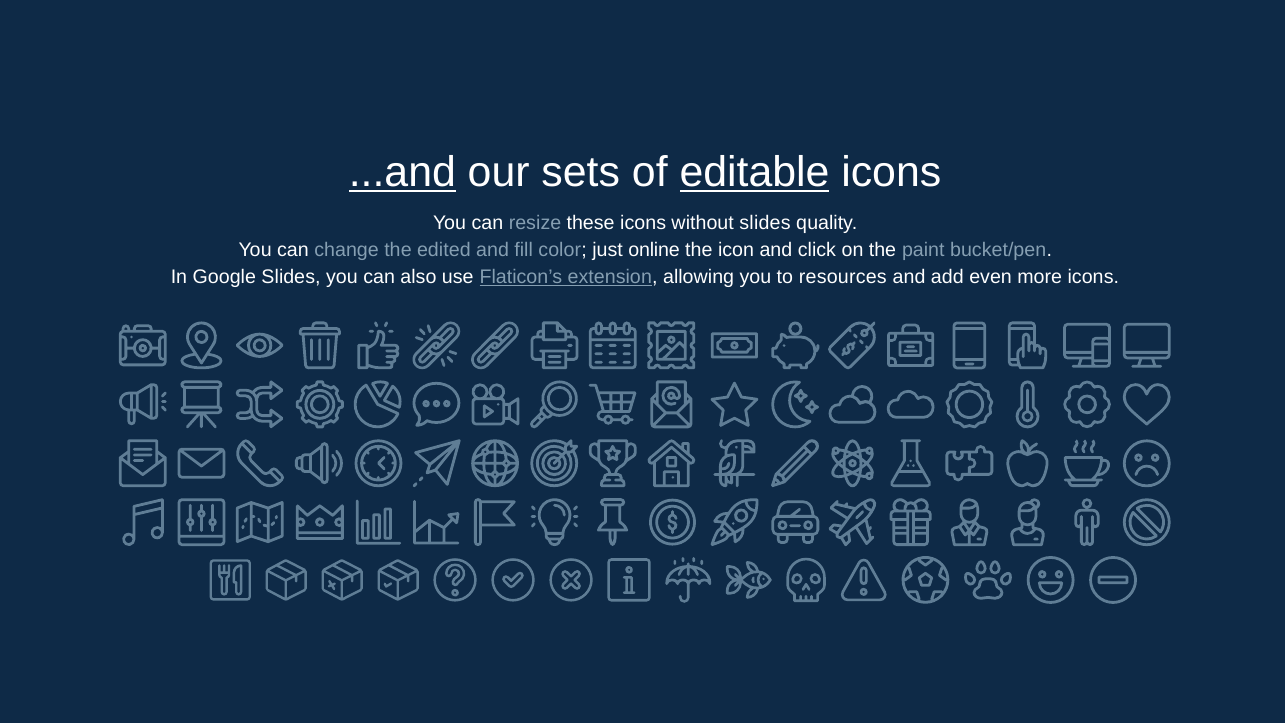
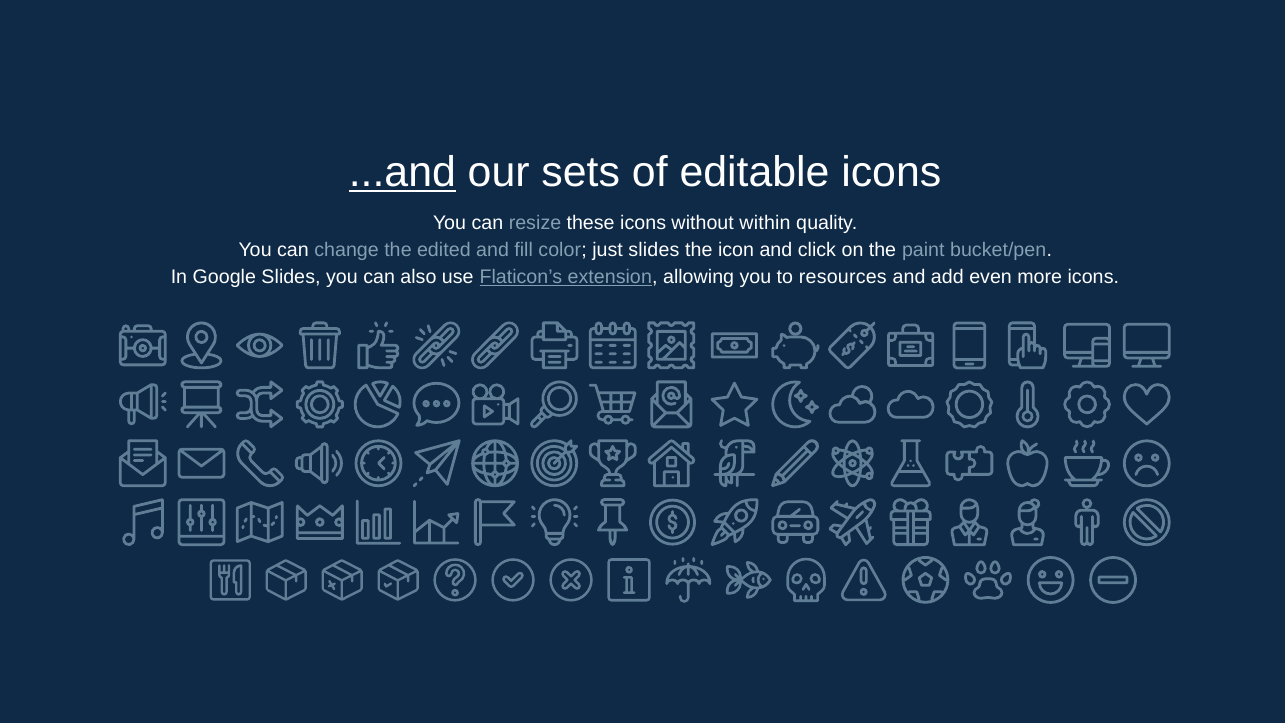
editable underline: present -> none
without slides: slides -> within
just online: online -> slides
